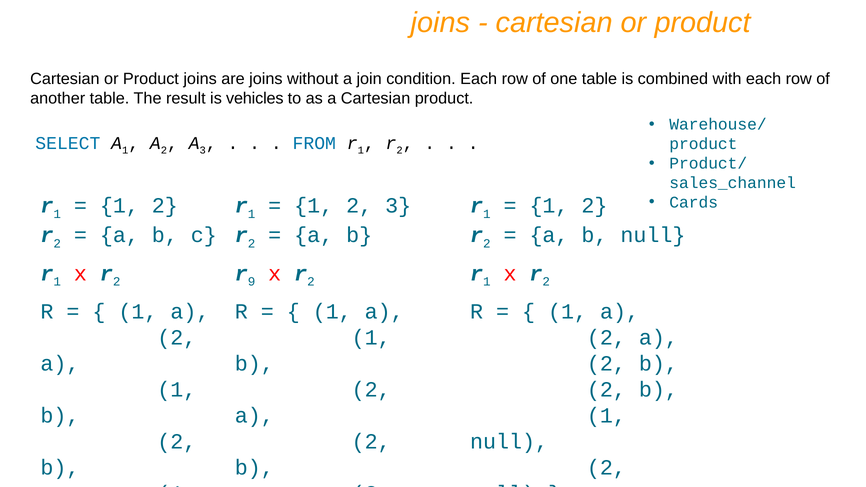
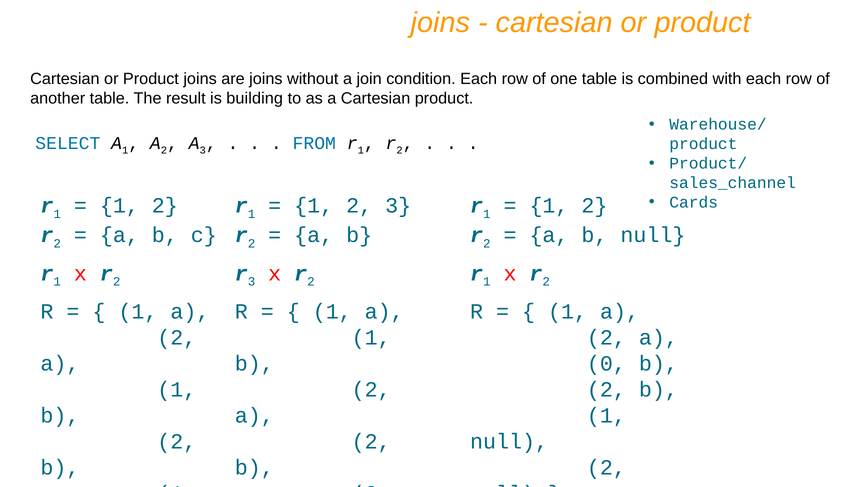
vehicles: vehicles -> building
r 9: 9 -> 3
2 at (606, 364): 2 -> 0
